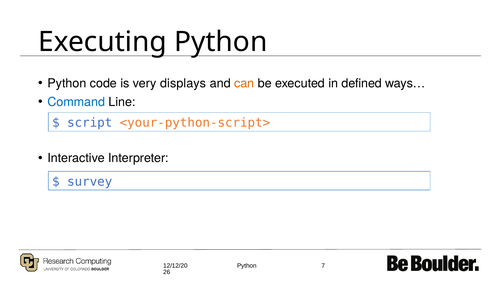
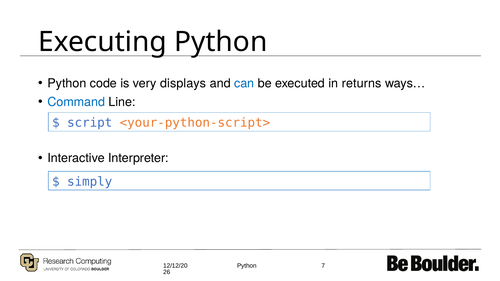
can colour: orange -> blue
defined: defined -> returns
survey: survey -> simply
